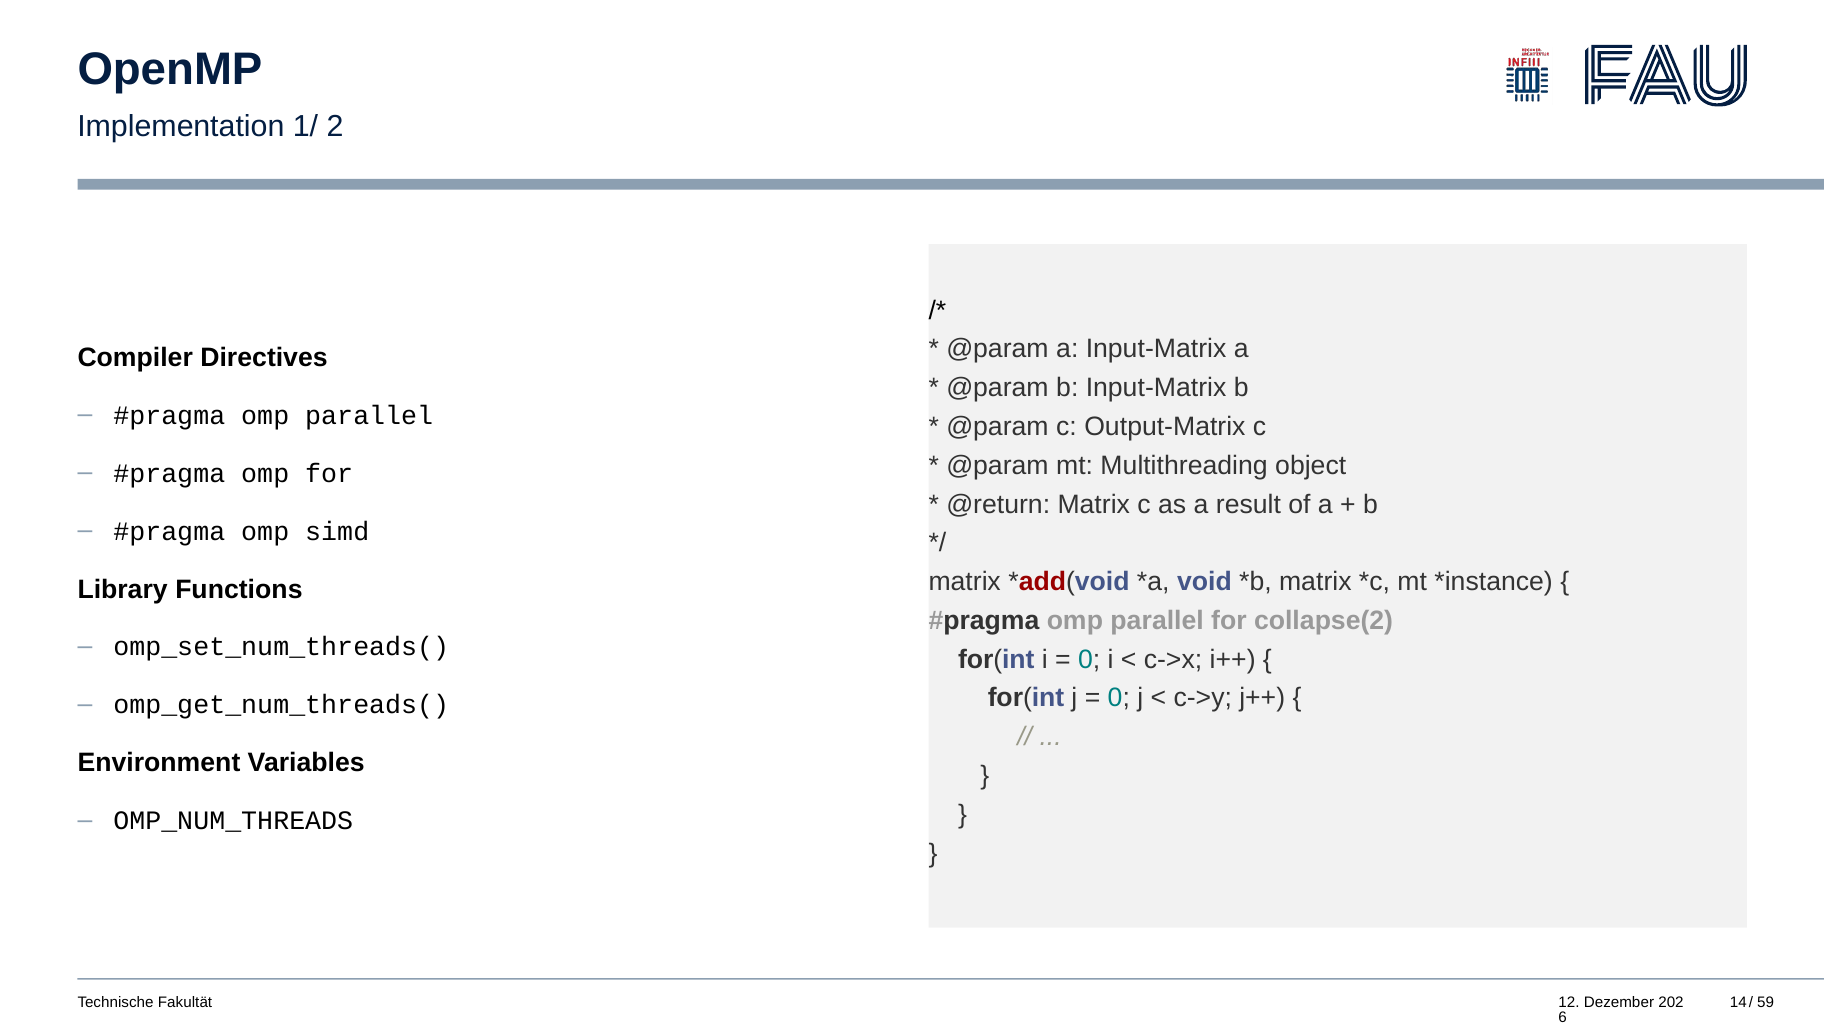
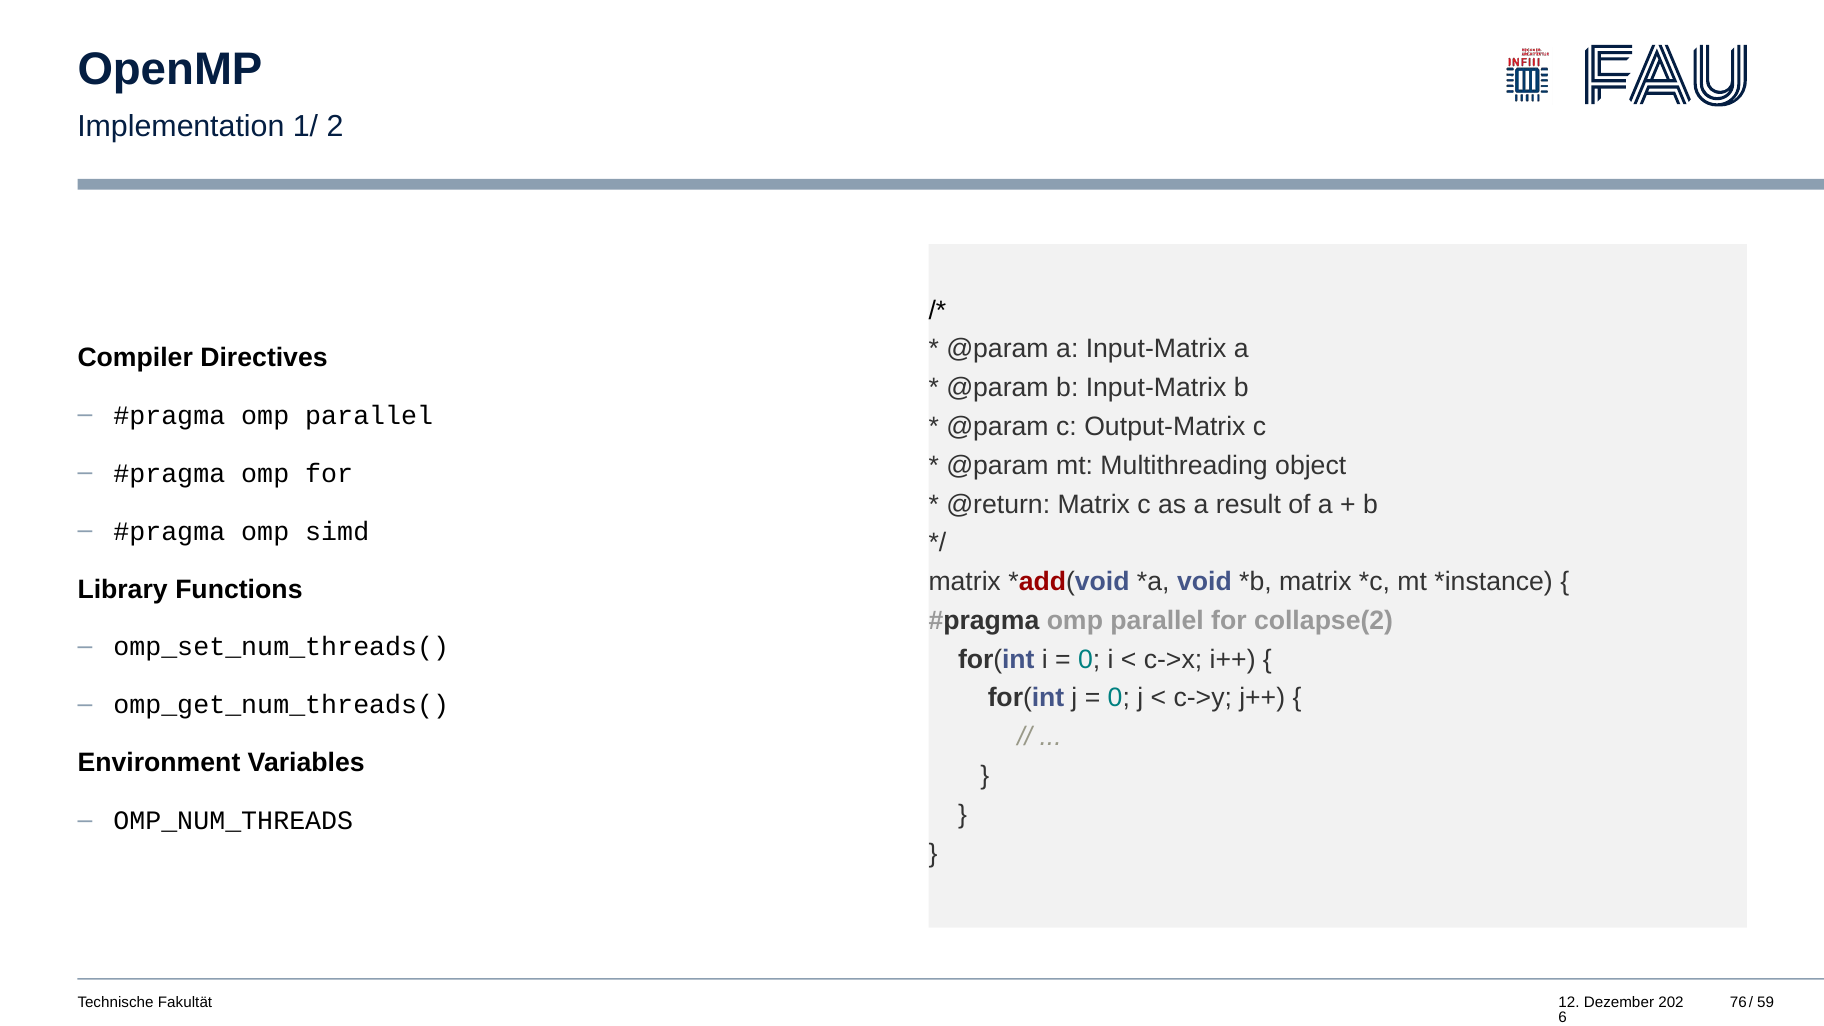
14: 14 -> 76
